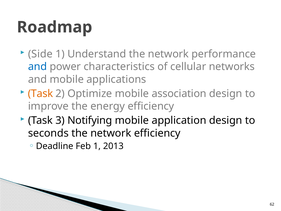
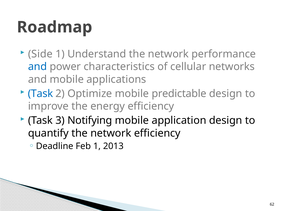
Task at (40, 93) colour: orange -> blue
association: association -> predictable
seconds: seconds -> quantify
